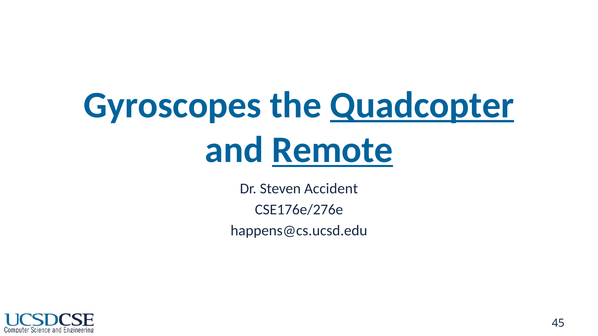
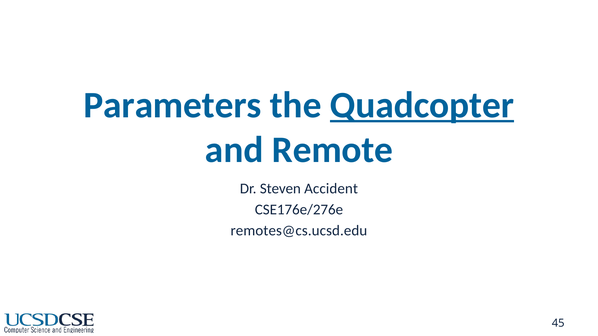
Gyroscopes: Gyroscopes -> Parameters
Remote underline: present -> none
happens@cs.ucsd.edu: happens@cs.ucsd.edu -> remotes@cs.ucsd.edu
